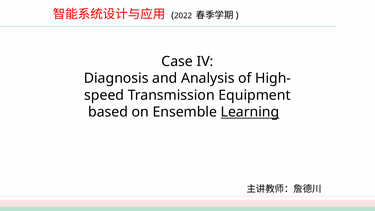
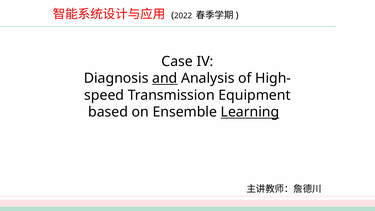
and underline: none -> present
